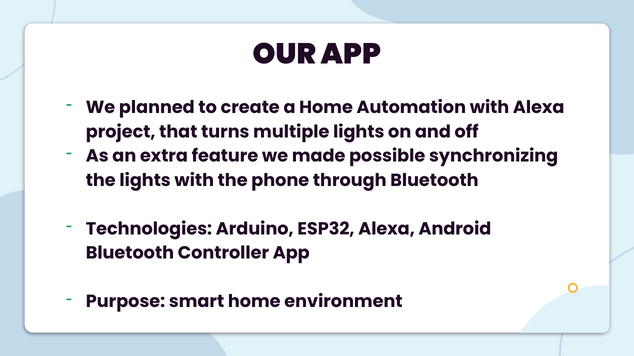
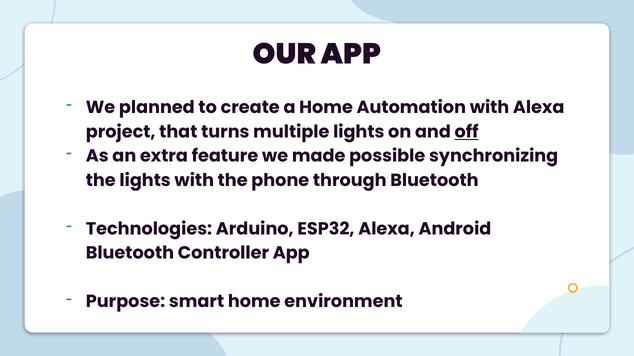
off underline: none -> present
